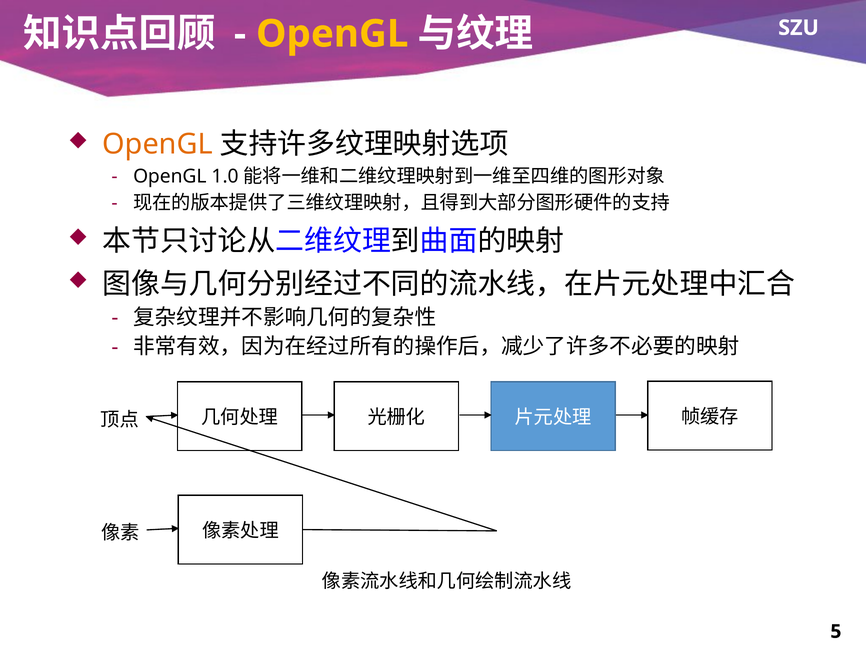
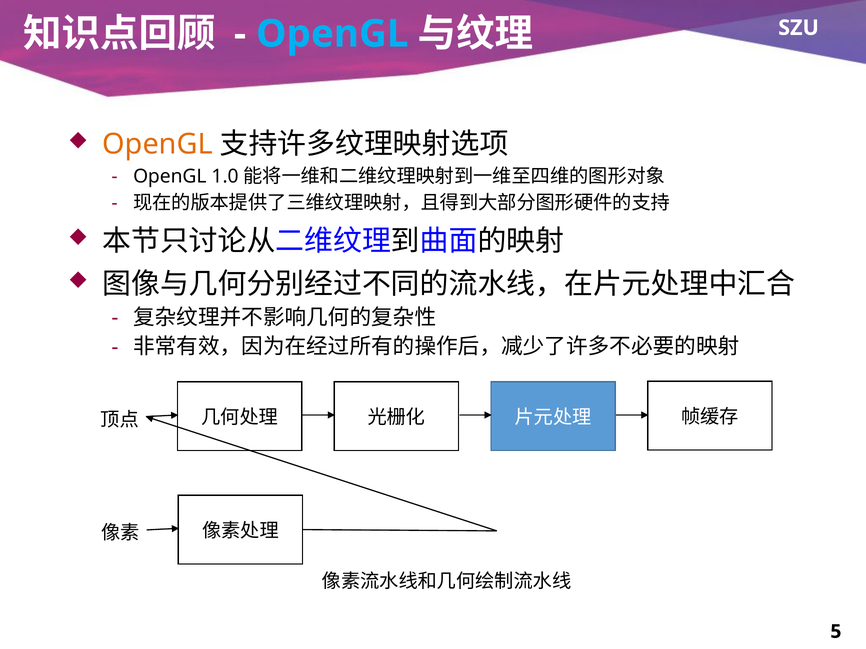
OpenGL at (332, 34) colour: yellow -> light blue
